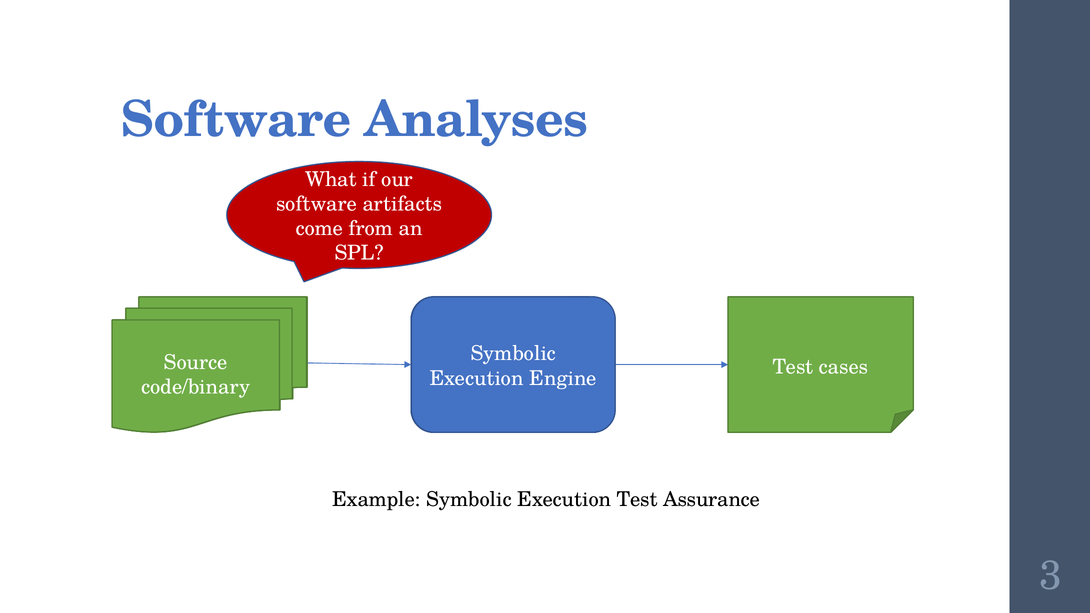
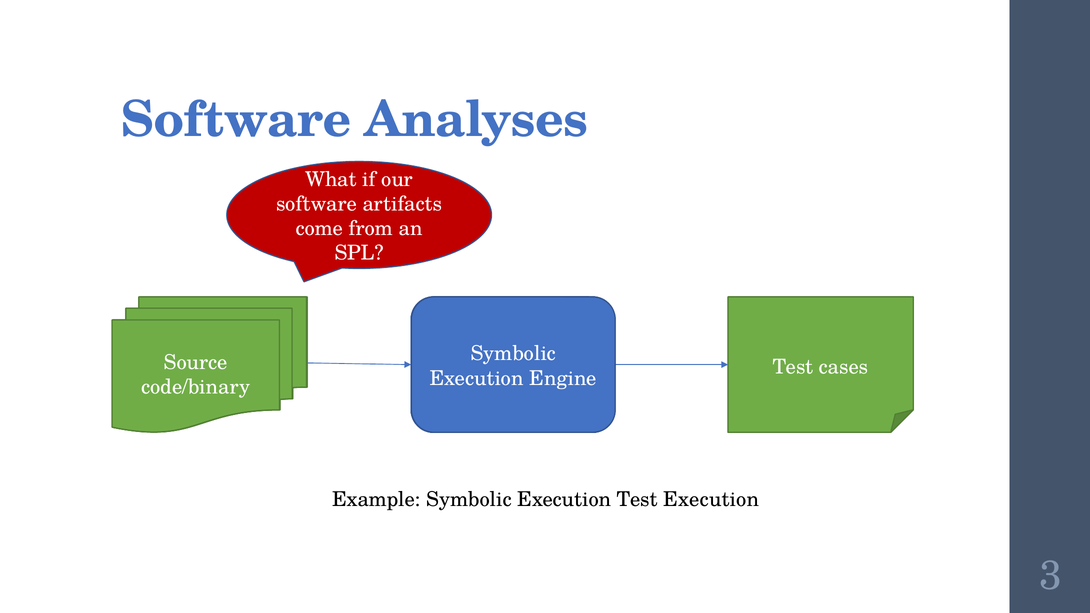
Assurance at (711, 500): Assurance -> Execution
